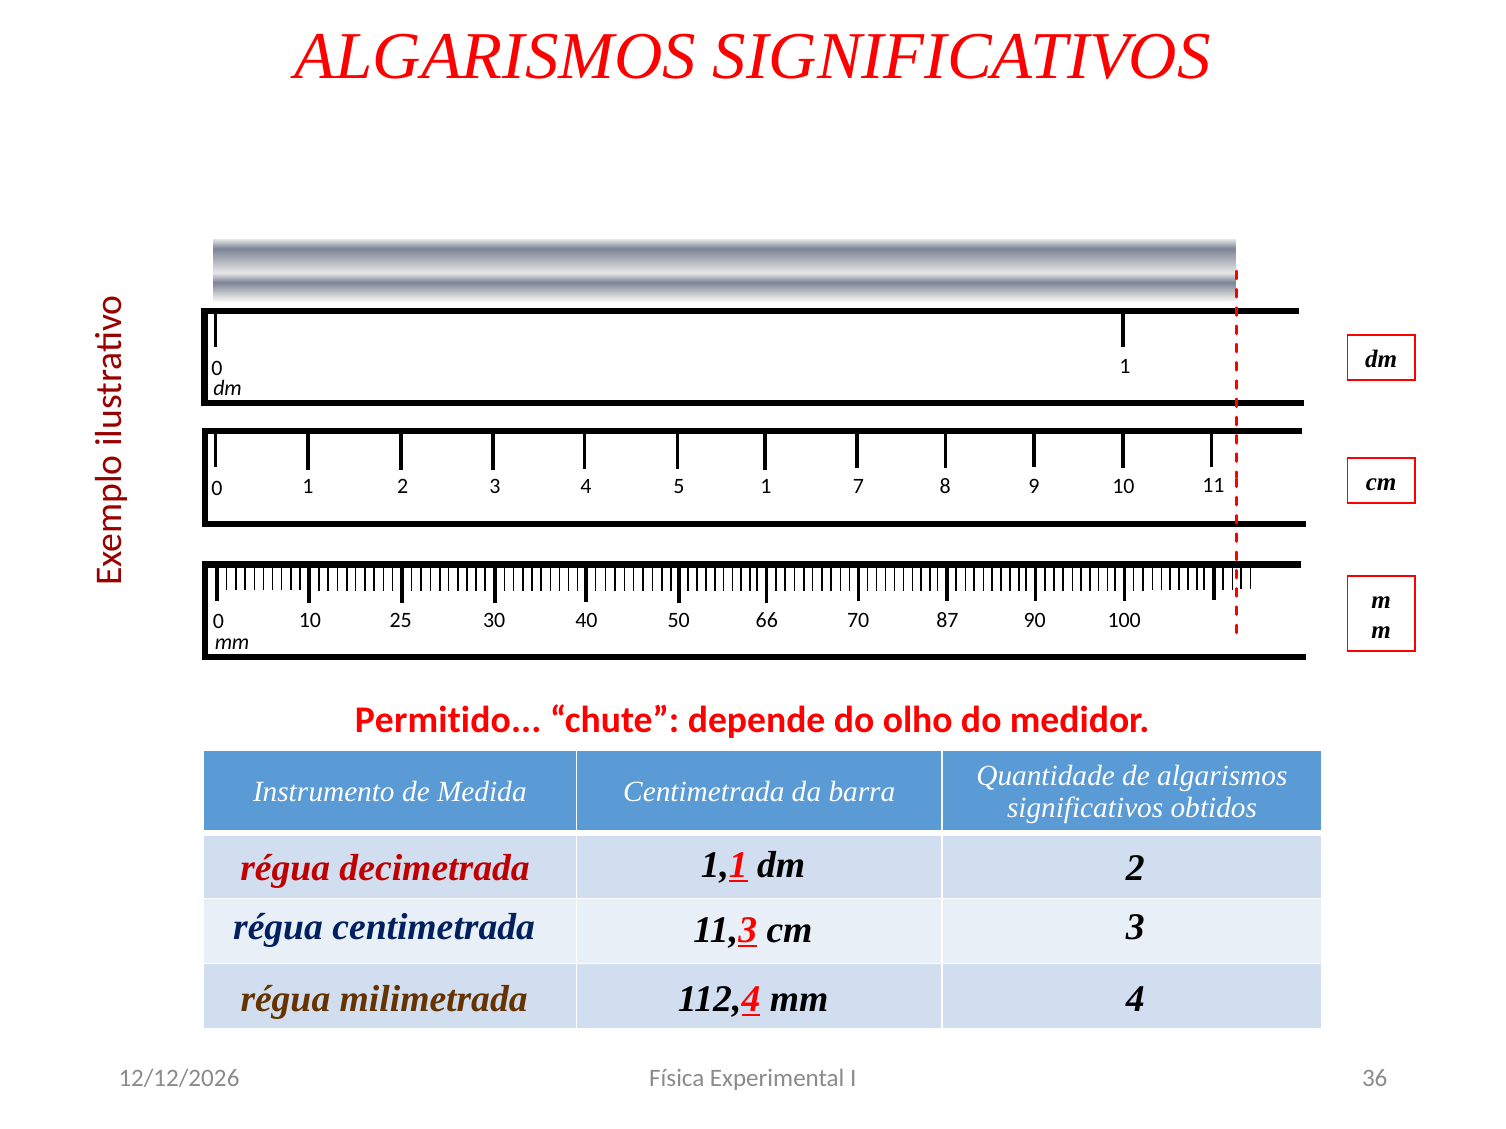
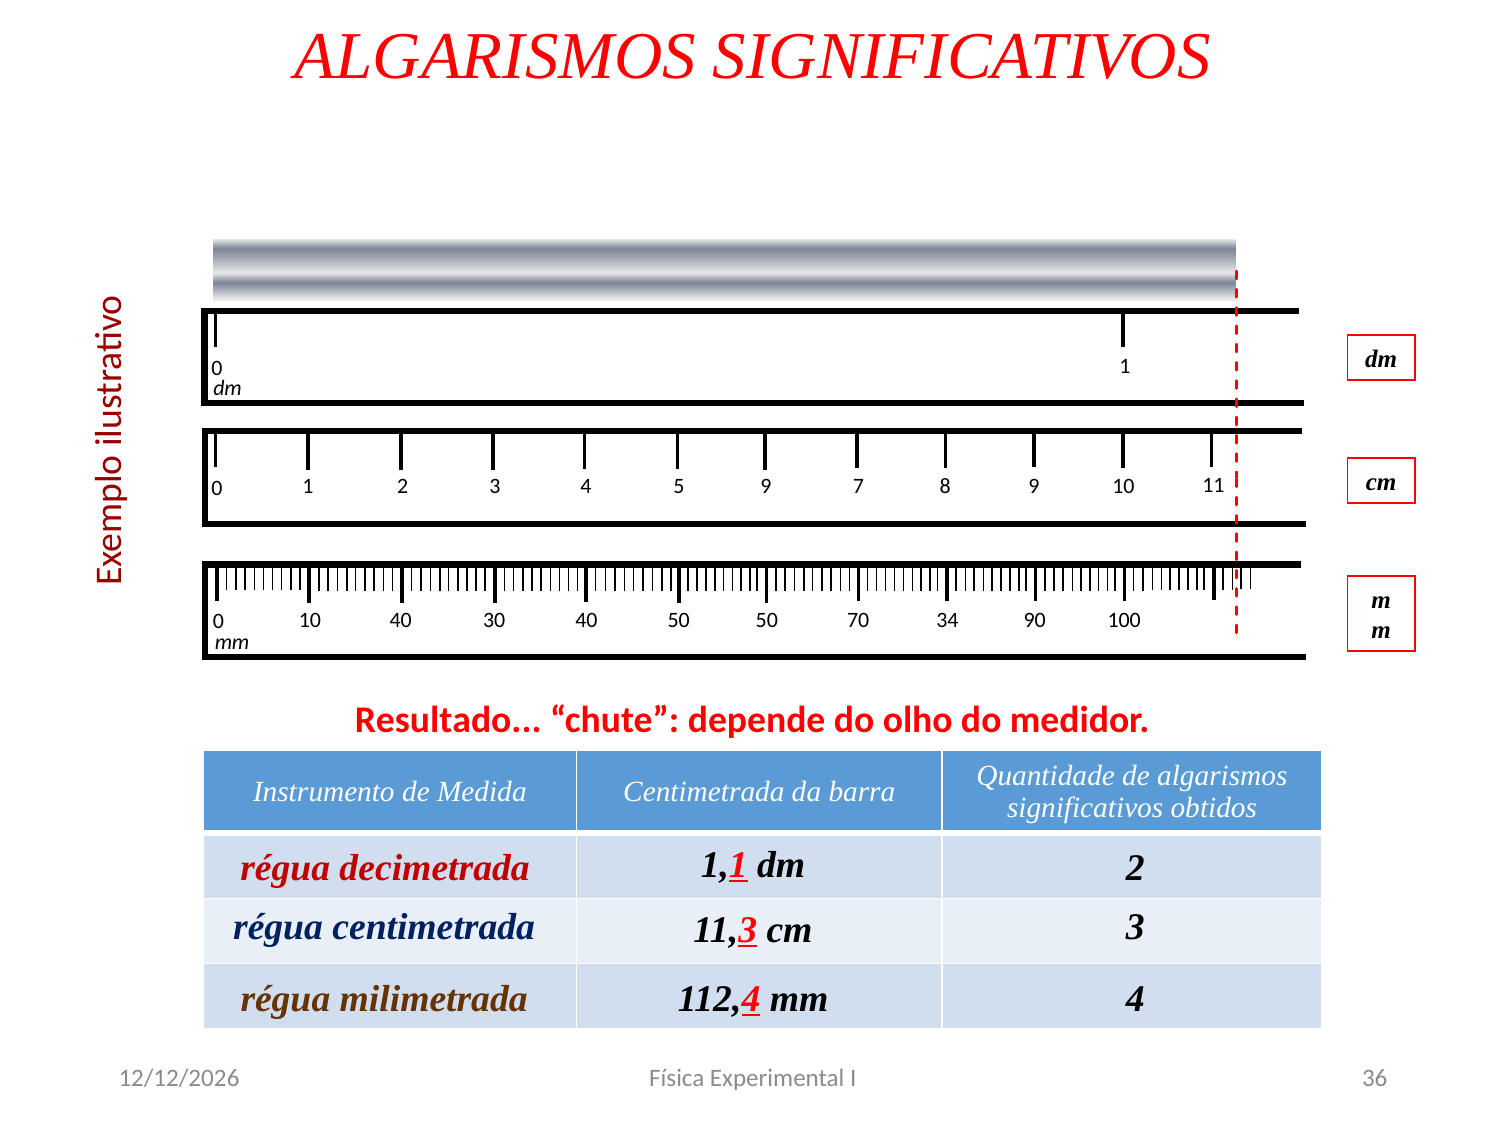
5 1: 1 -> 9
10 25: 25 -> 40
50 66: 66 -> 50
87: 87 -> 34
Permitido: Permitido -> Resultado
